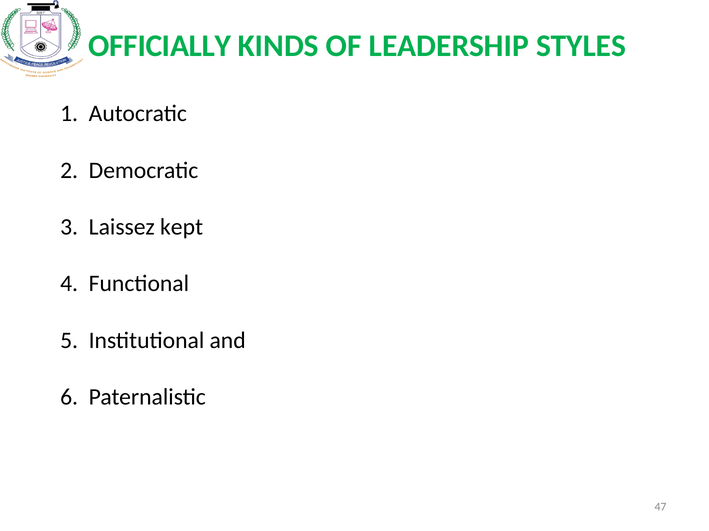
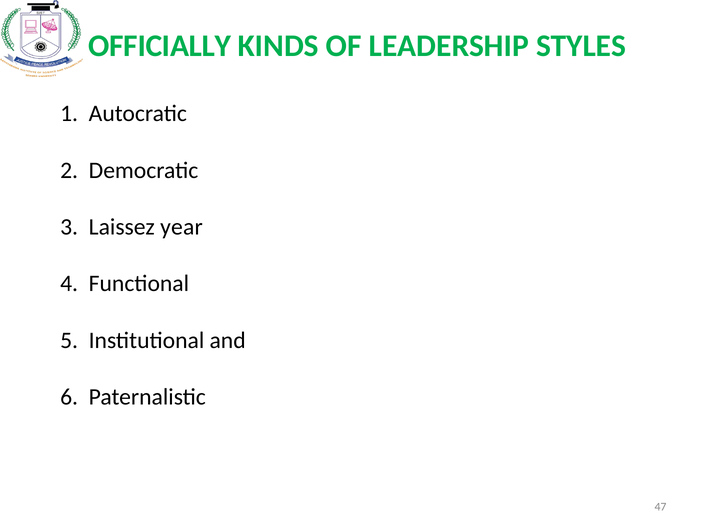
kept: kept -> year
